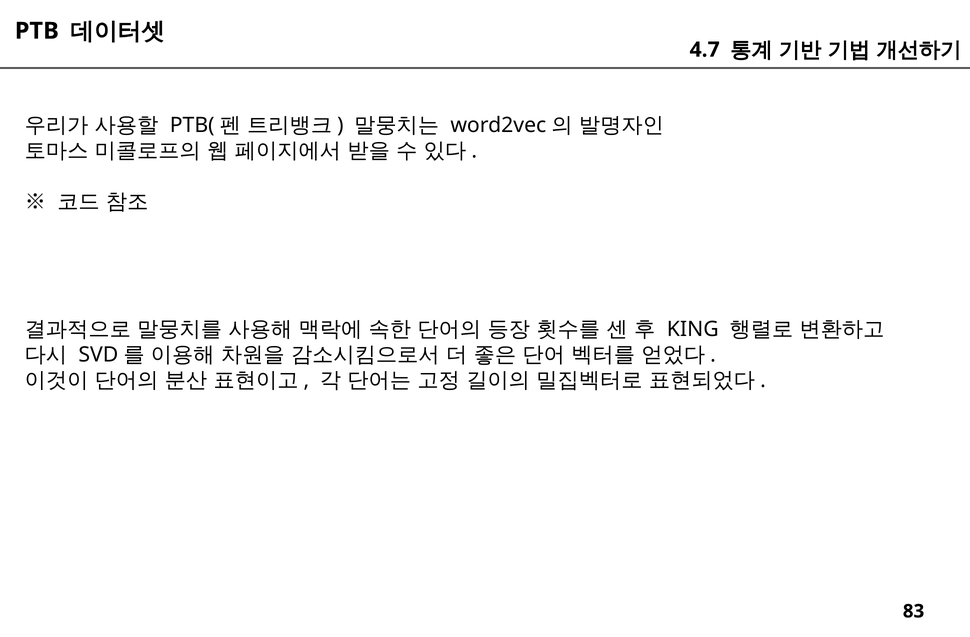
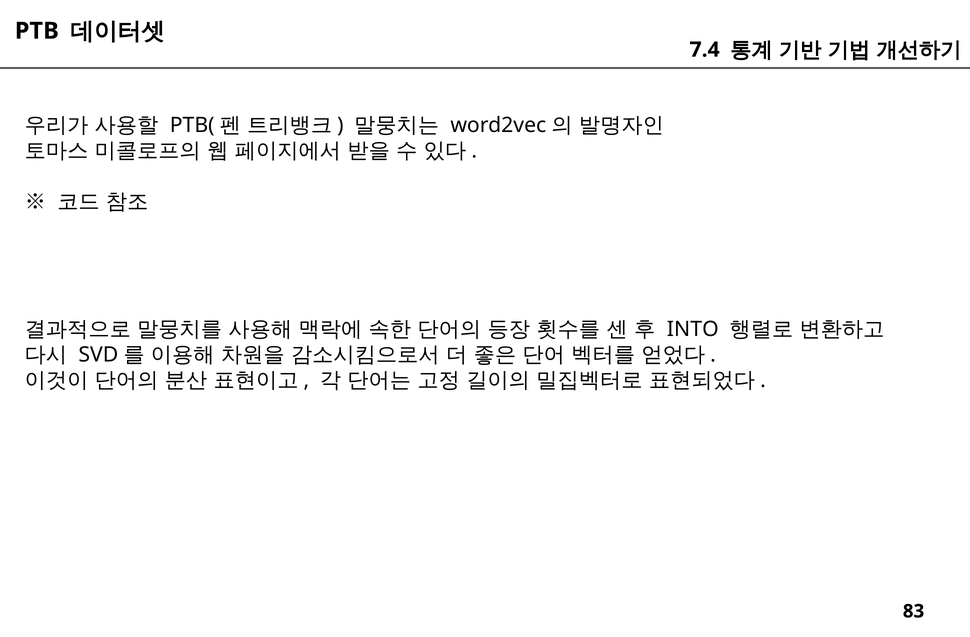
4.7: 4.7 -> 7.4
KING: KING -> INTO
